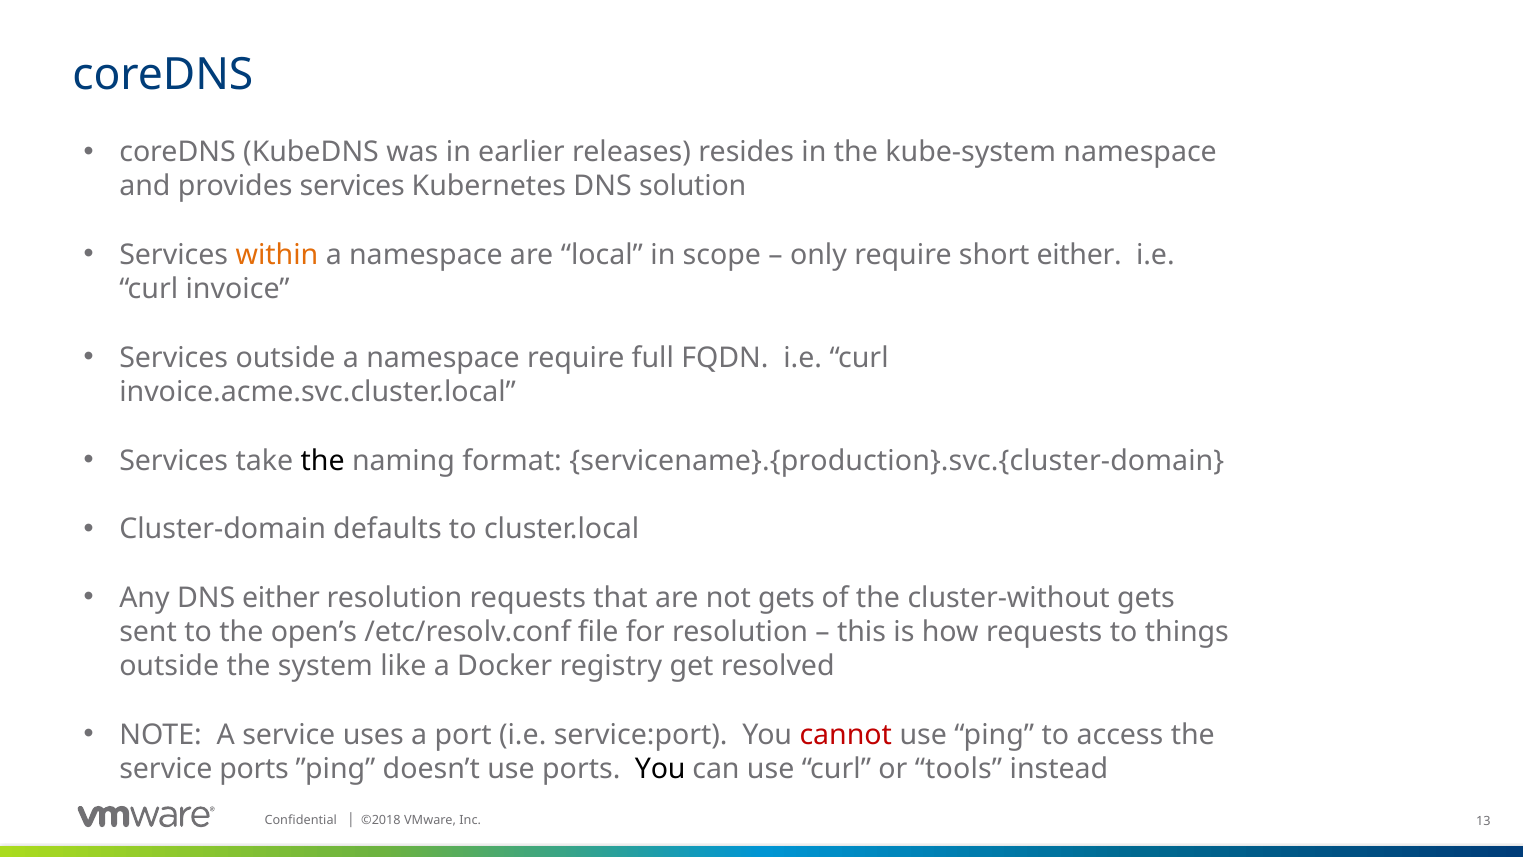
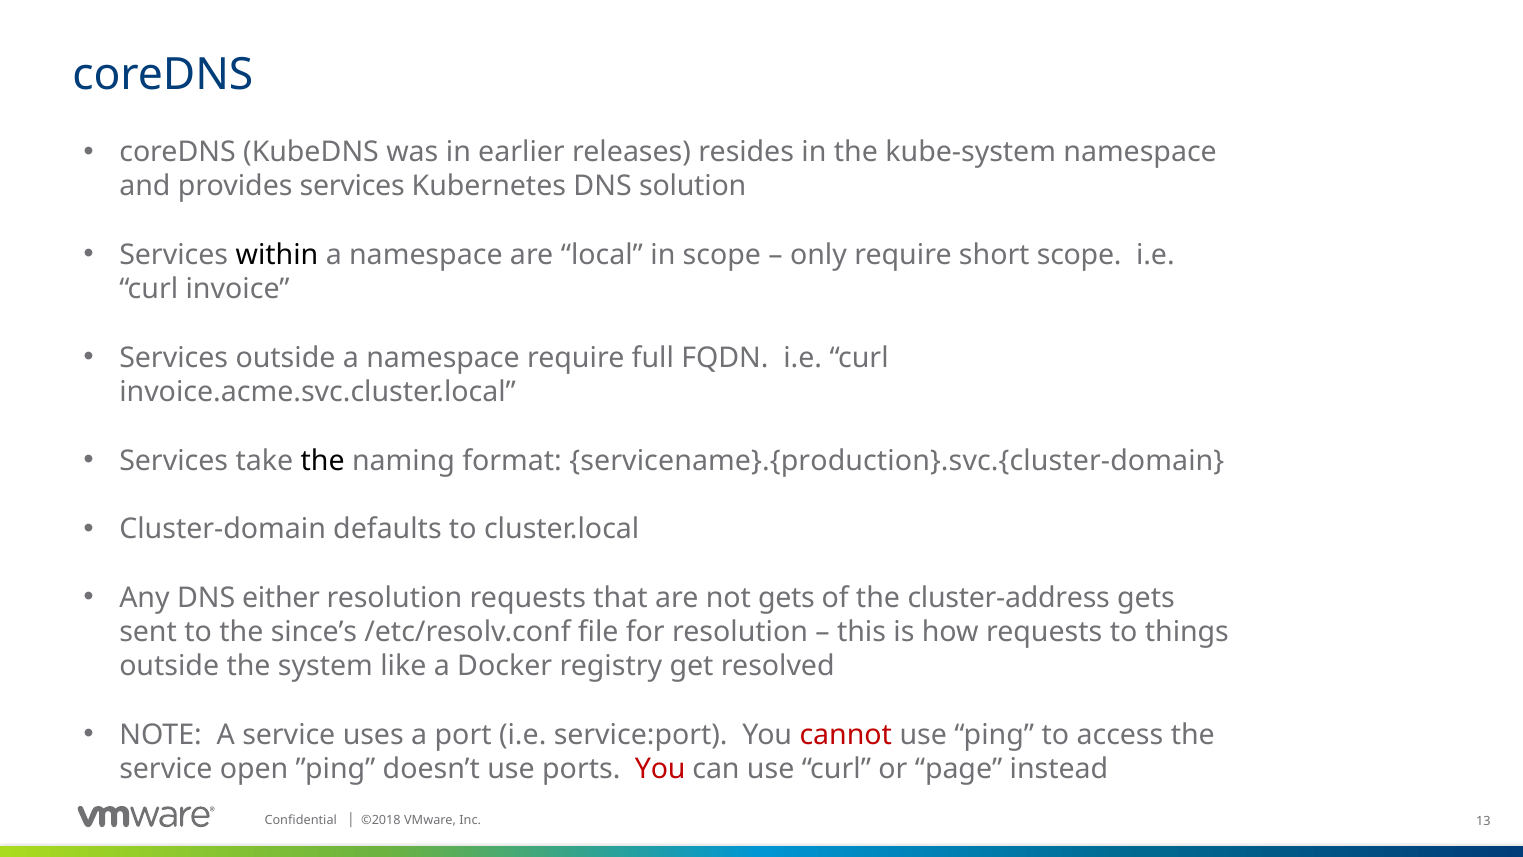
within colour: orange -> black
short either: either -> scope
cluster-without: cluster-without -> cluster-address
open’s: open’s -> since’s
service ports: ports -> open
You at (660, 769) colour: black -> red
tools: tools -> page
